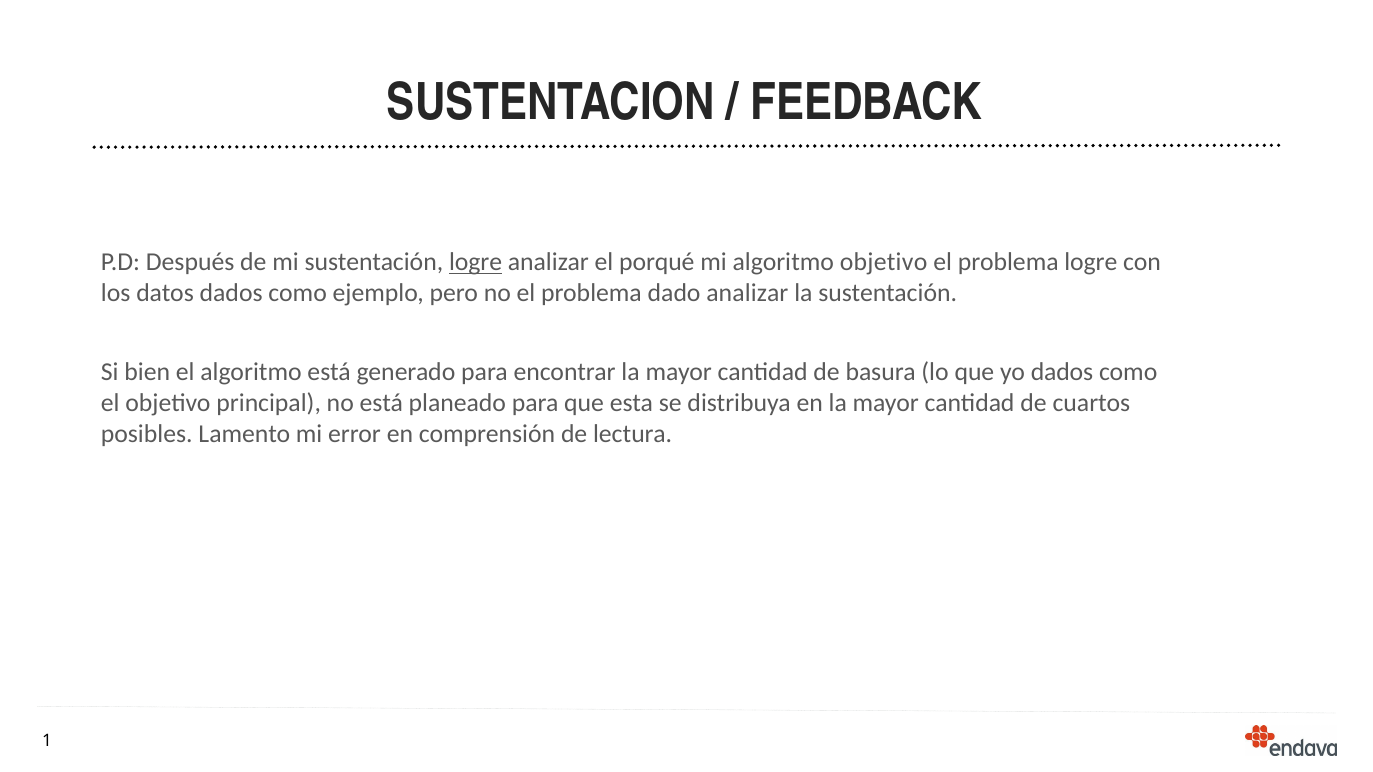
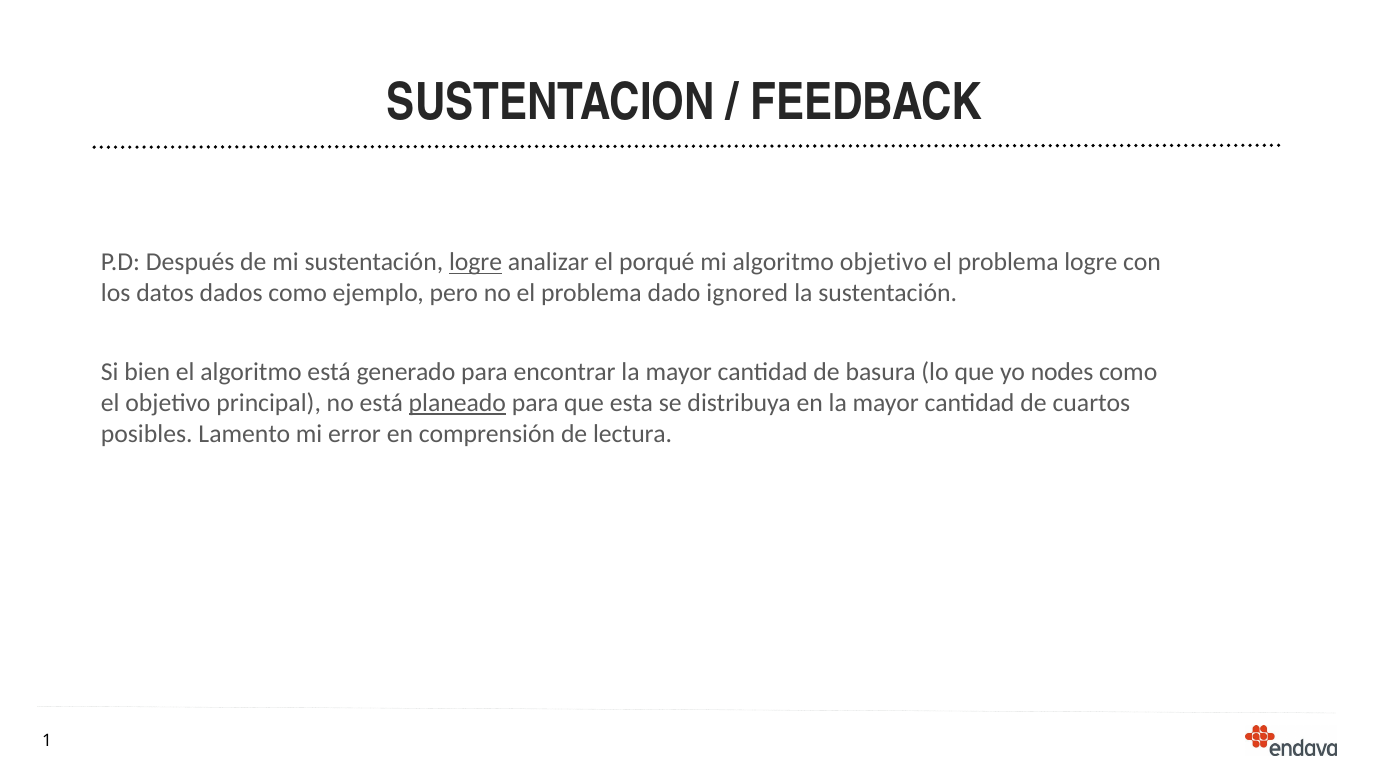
dado analizar: analizar -> ignored
yo dados: dados -> nodes
planeado underline: none -> present
